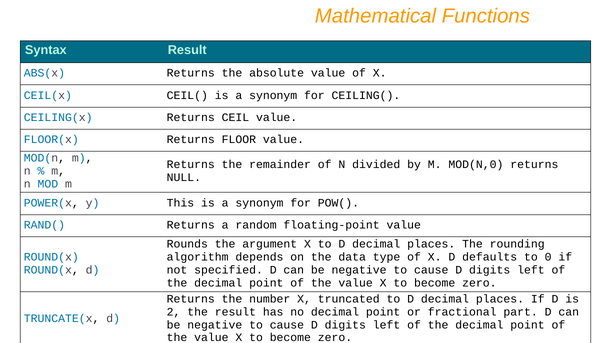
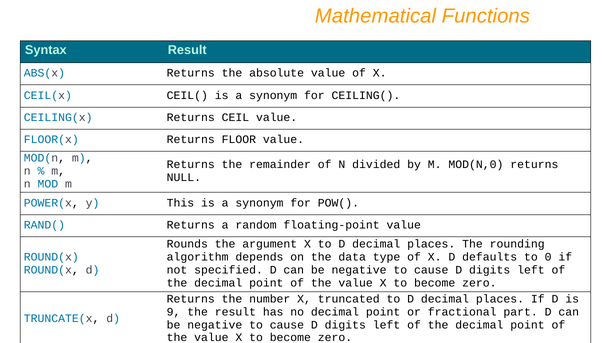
2: 2 -> 9
